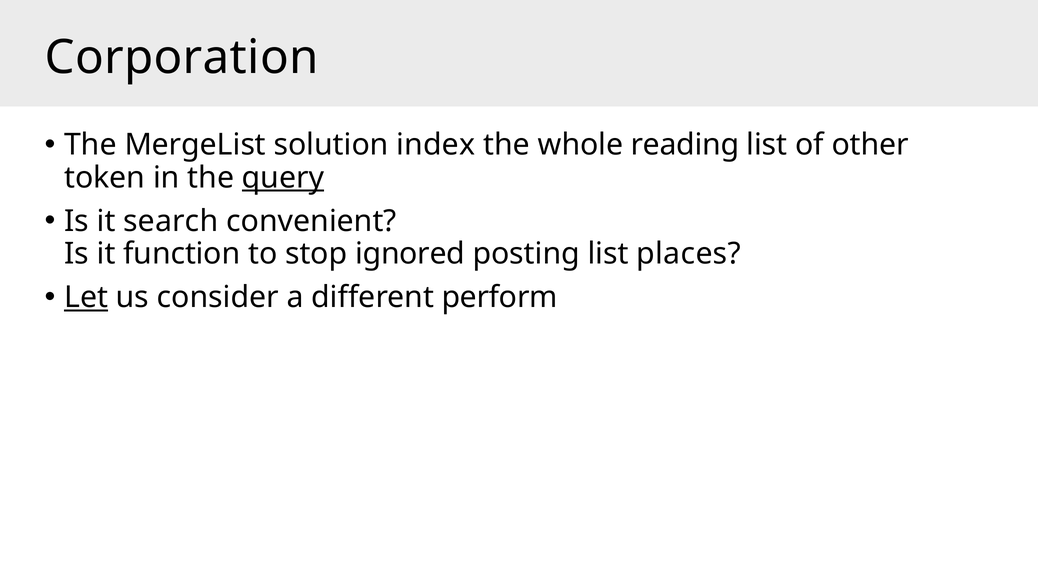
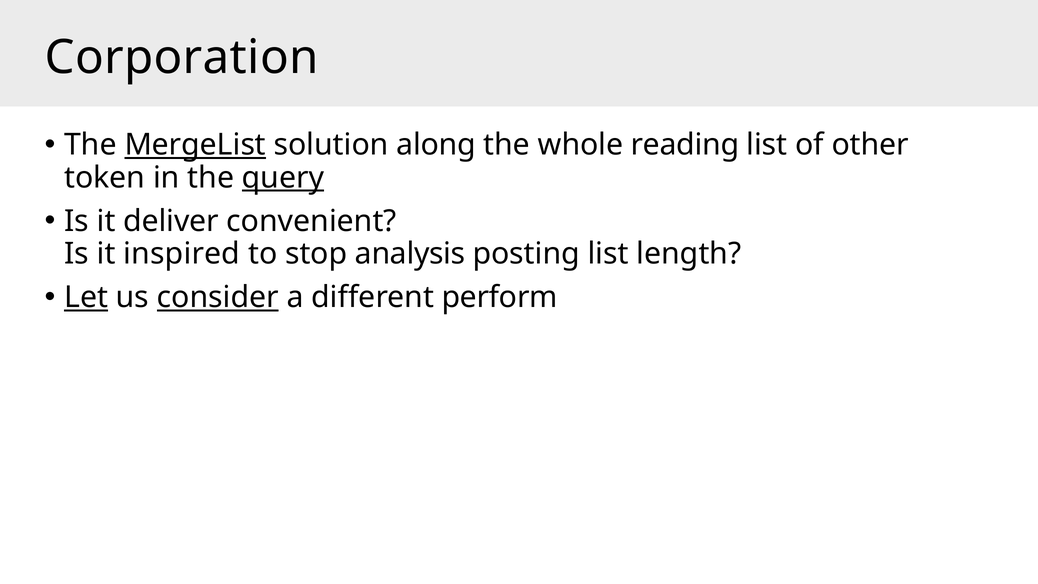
MergeList underline: none -> present
index: index -> along
search: search -> deliver
function: function -> inspired
ignored: ignored -> analysis
places: places -> length
consider underline: none -> present
